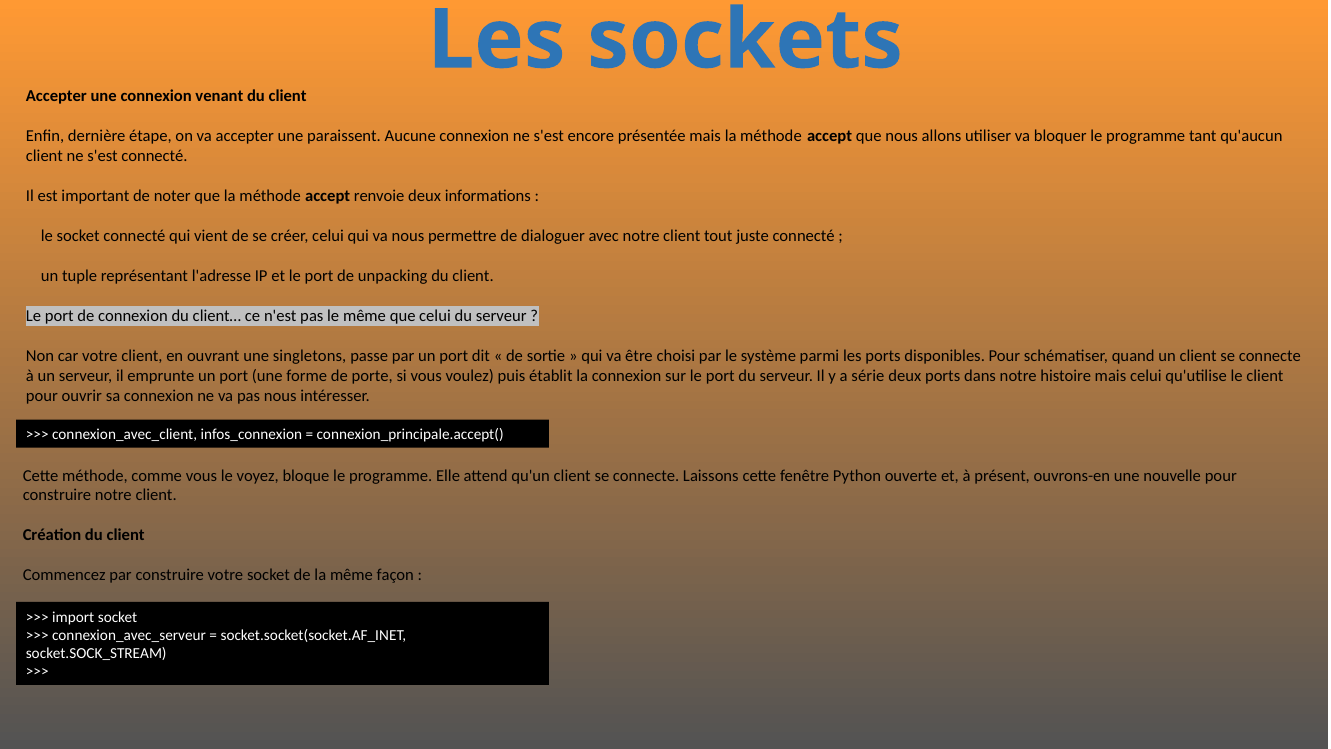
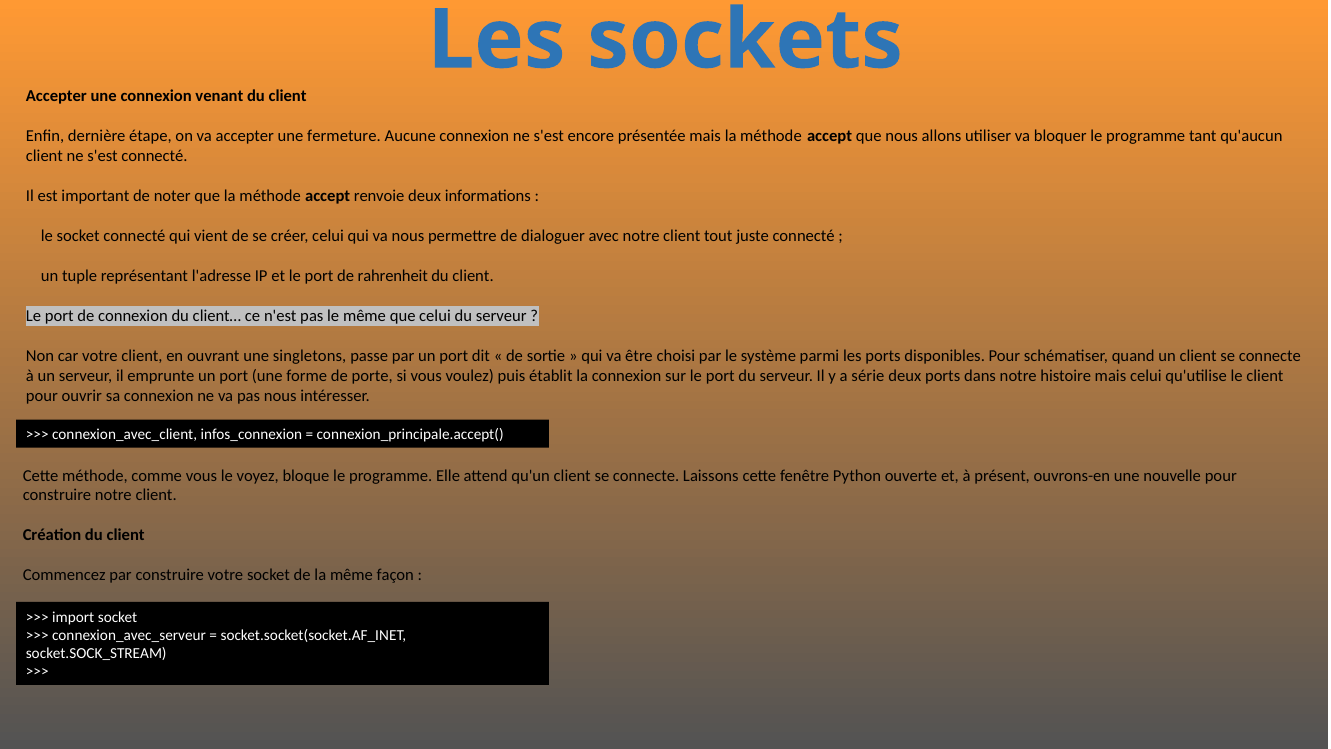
paraissent: paraissent -> fermeture
unpacking: unpacking -> rahrenheit
